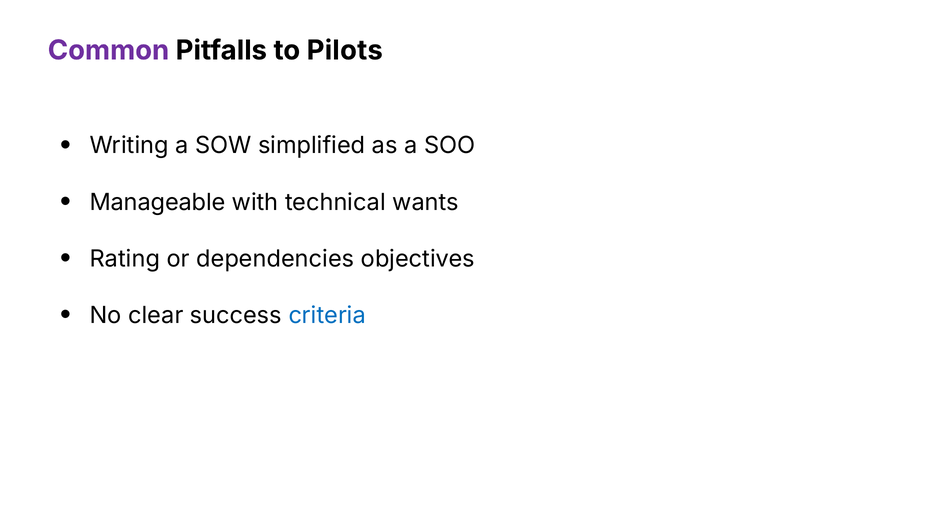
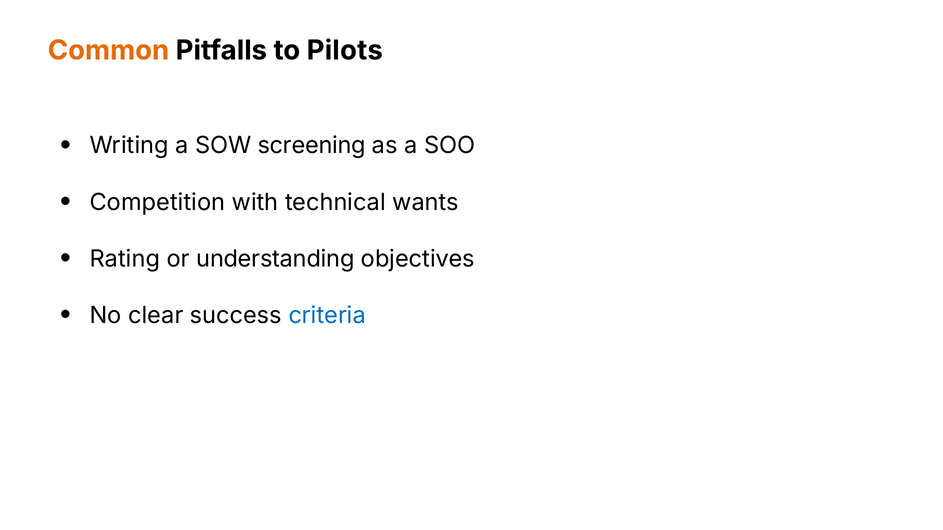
Common colour: purple -> orange
simplified: simplified -> screening
Manageable: Manageable -> Competition
dependencies: dependencies -> understanding
